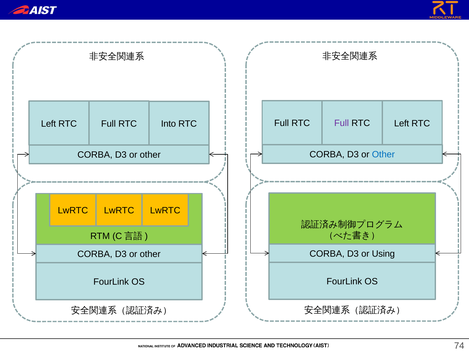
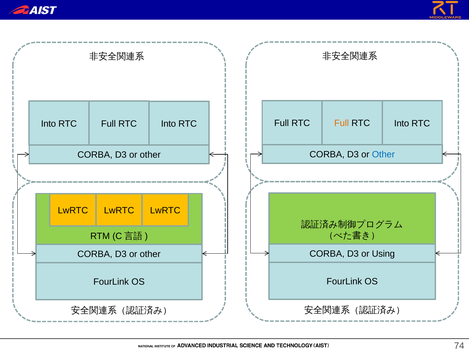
Full at (342, 123) colour: purple -> orange
Left at (402, 123): Left -> Into
Left at (48, 124): Left -> Into
